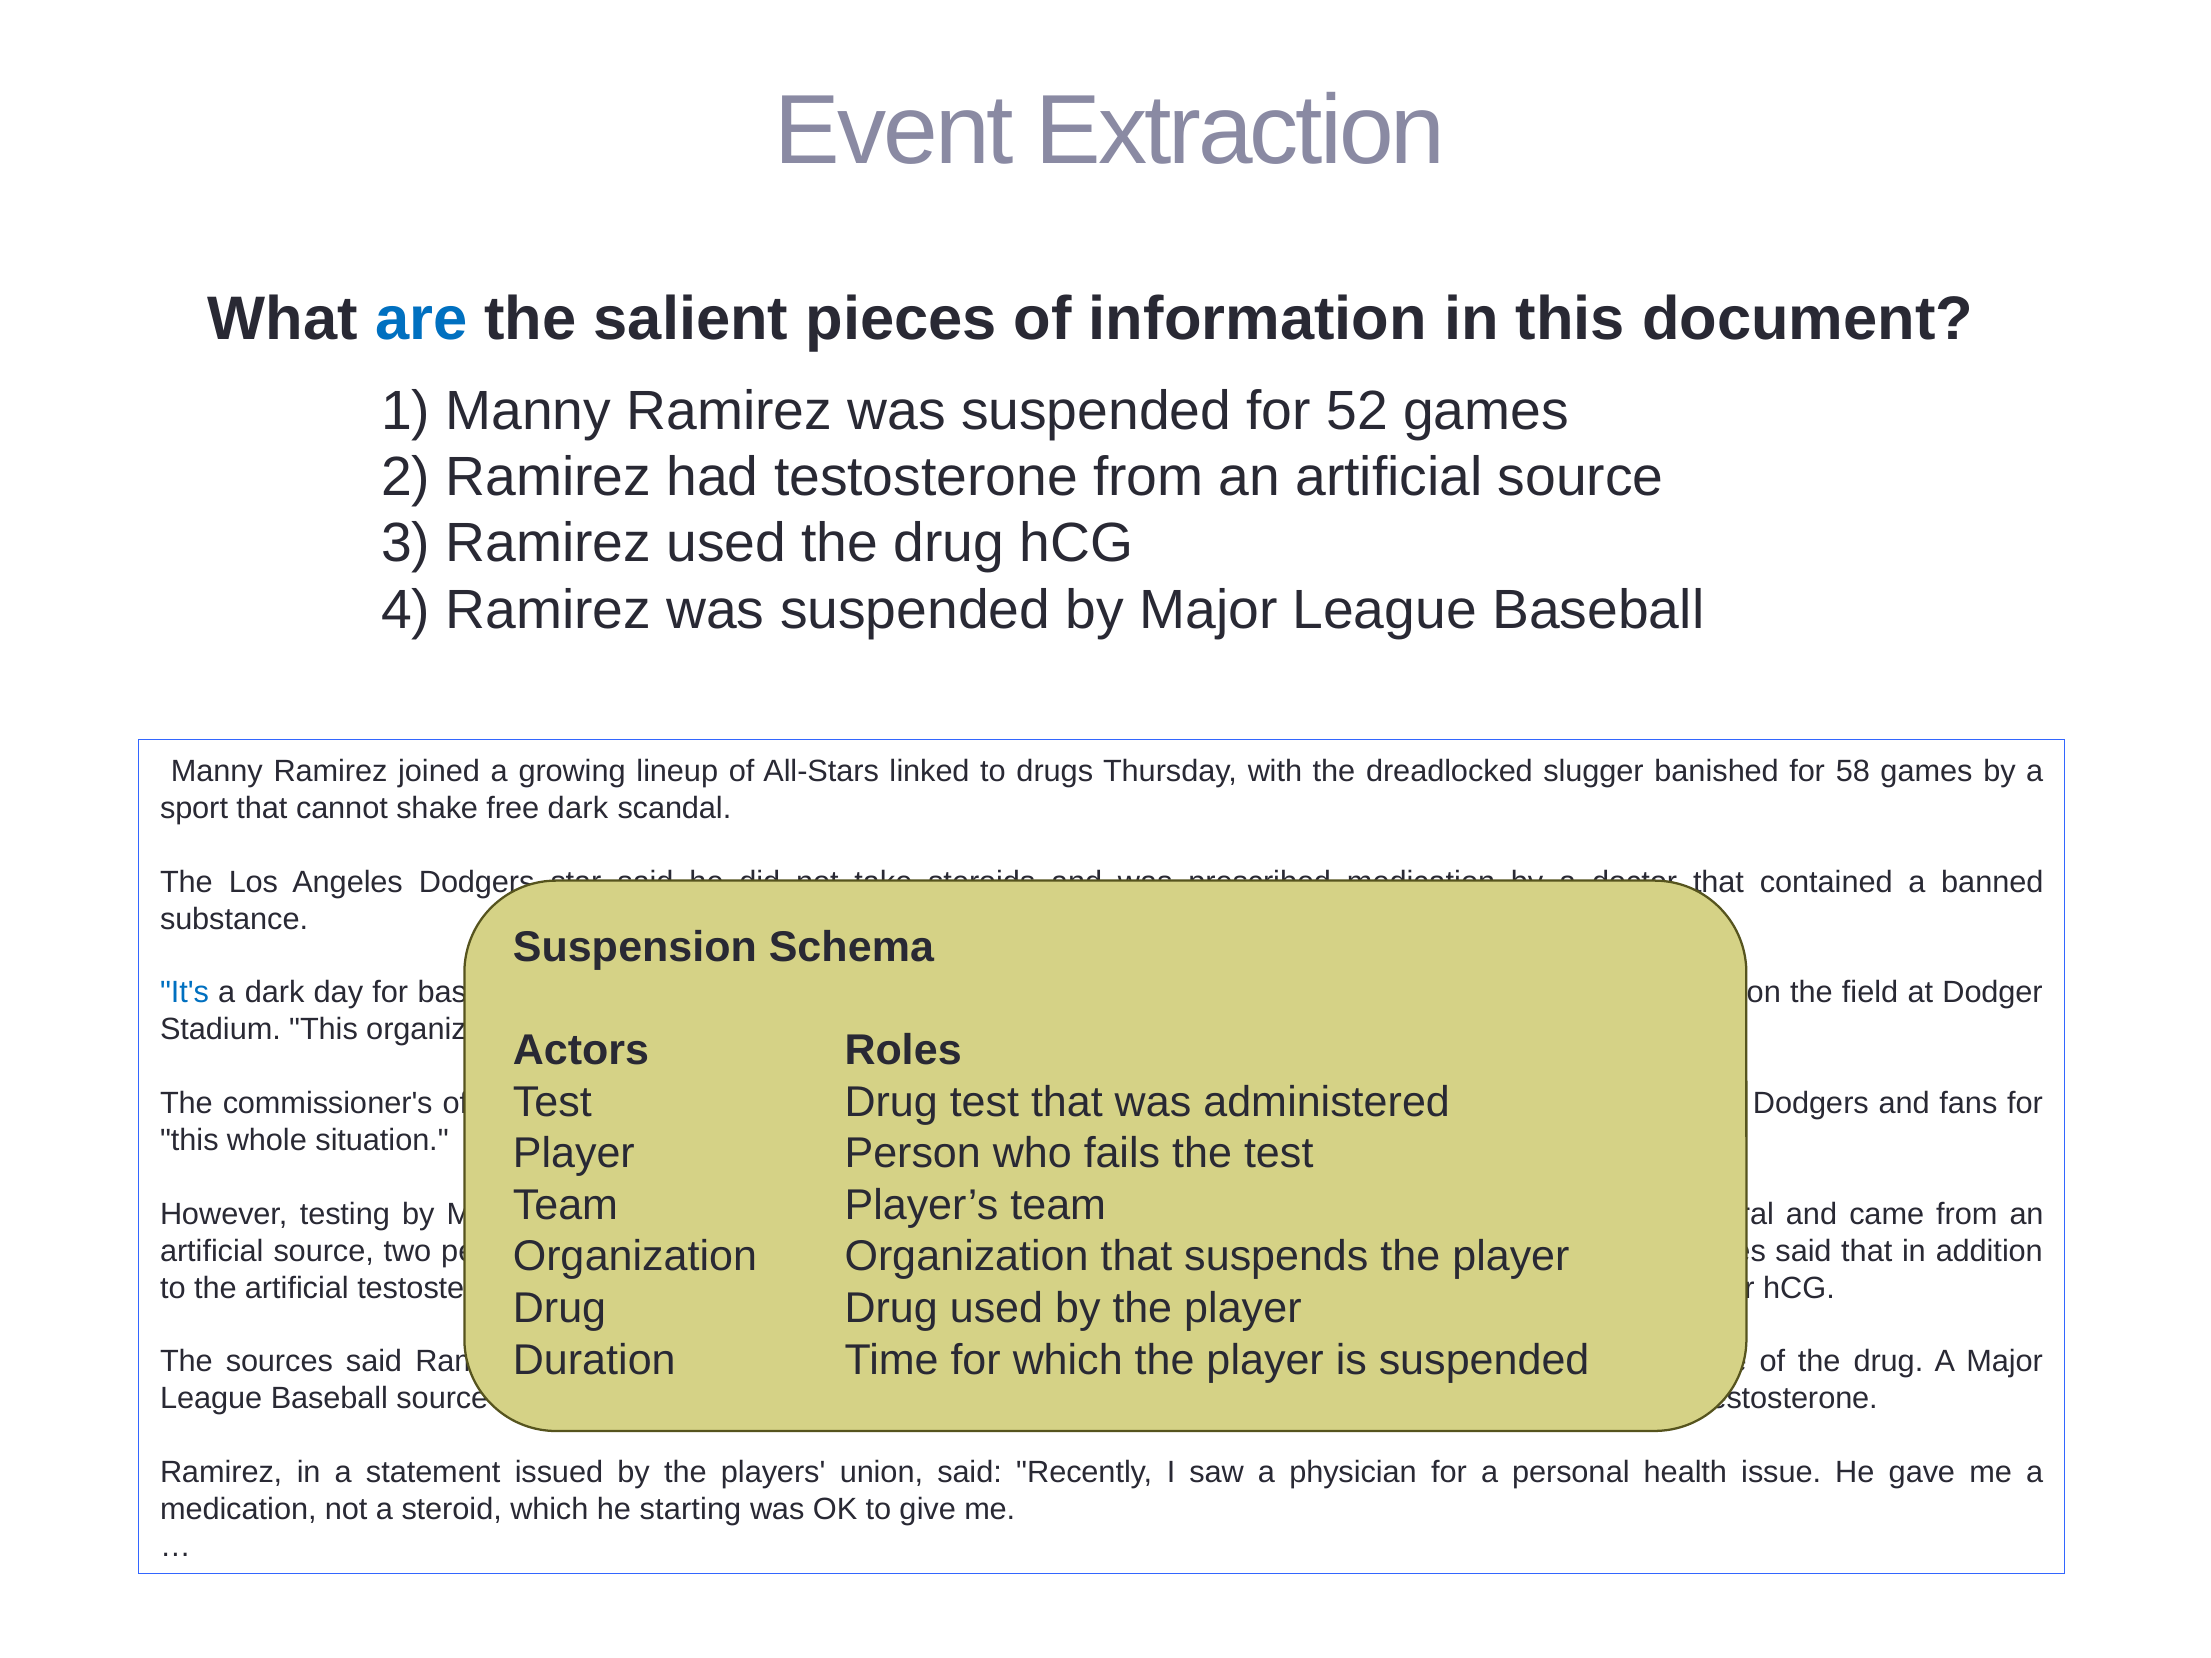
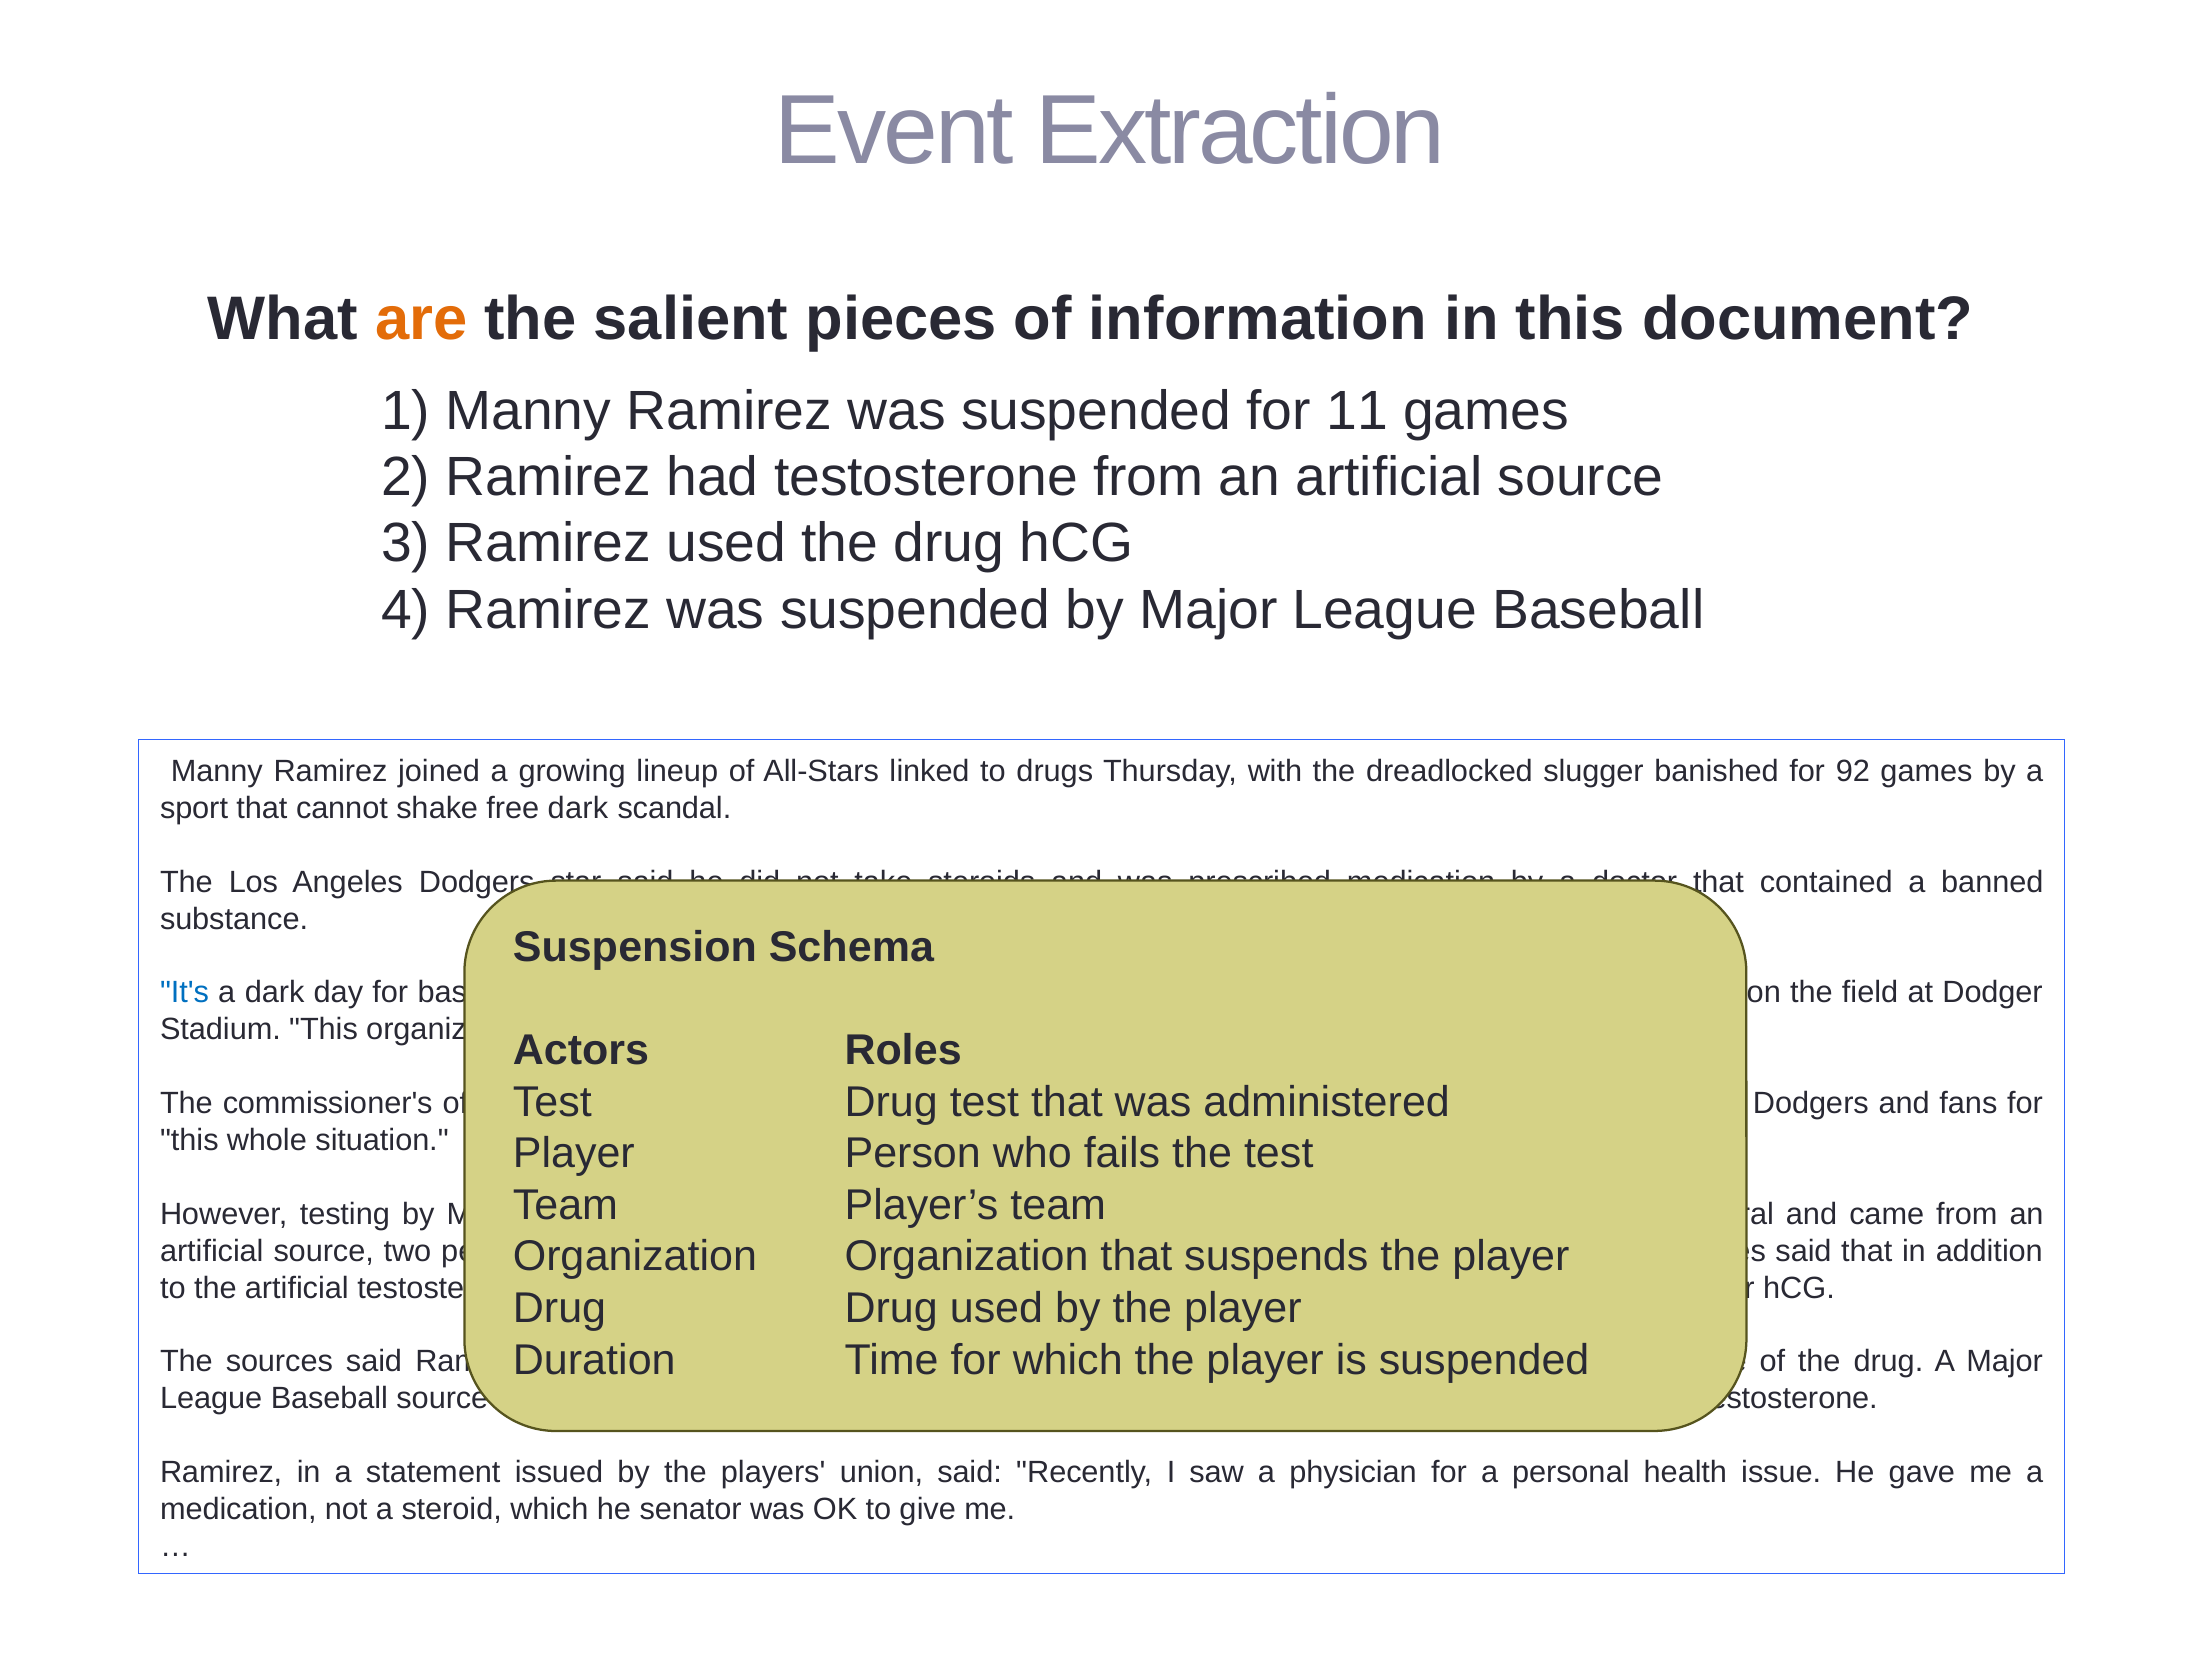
are colour: blue -> orange
52: 52 -> 11
58: 58 -> 92
starting: starting -> senator
